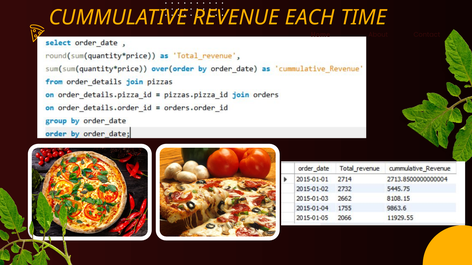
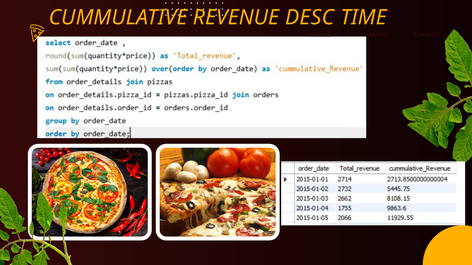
EACH: EACH -> DESC
